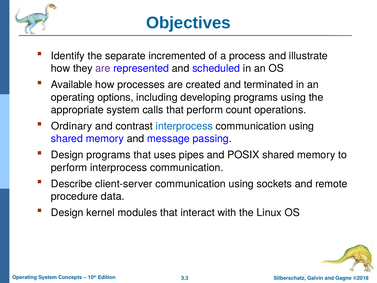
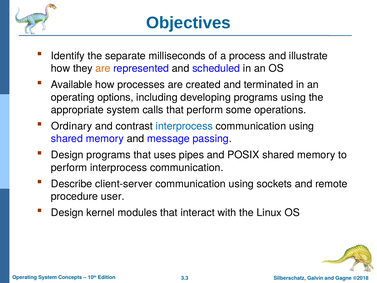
incremented: incremented -> milliseconds
are at (103, 68) colour: purple -> orange
count: count -> some
data: data -> user
